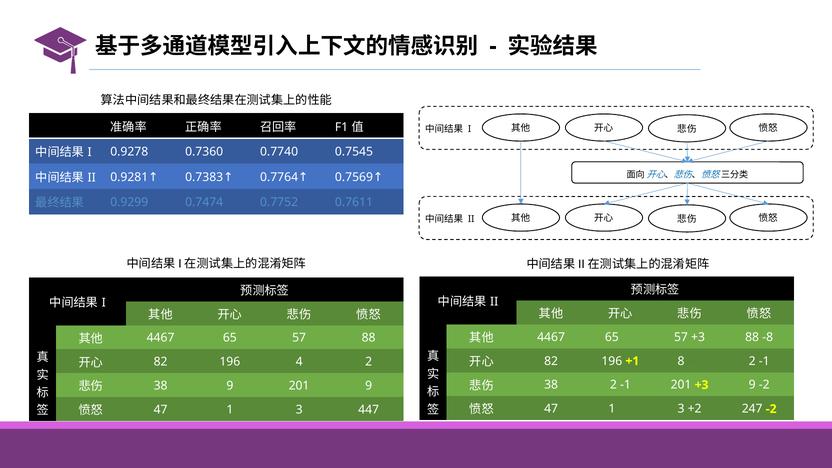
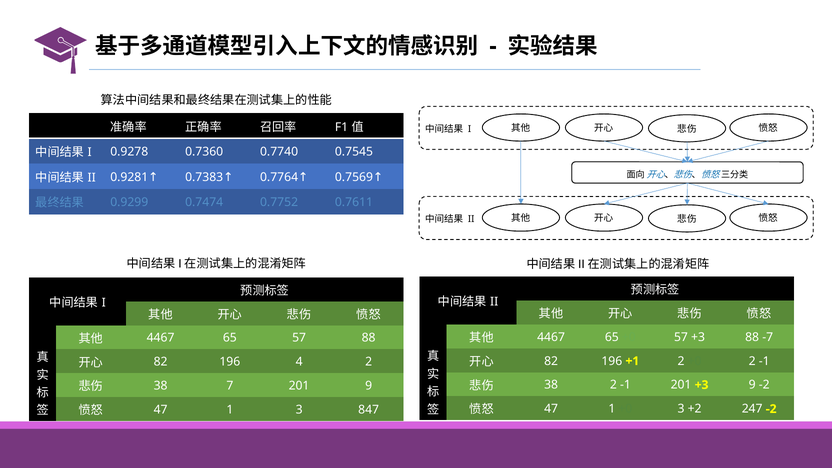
-8: -8 -> -7
+1 8: 8 -> 2
38 9: 9 -> 7
447: 447 -> 847
